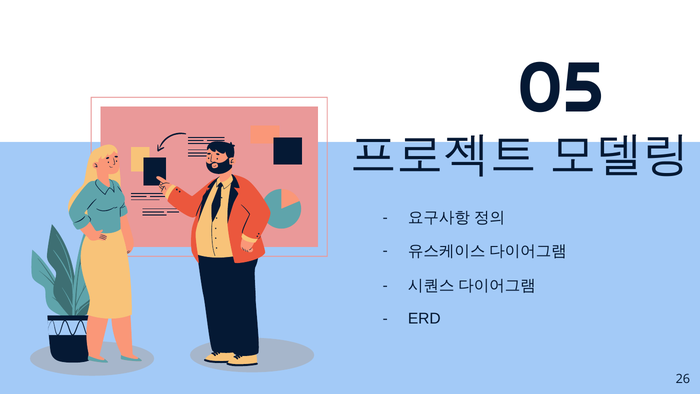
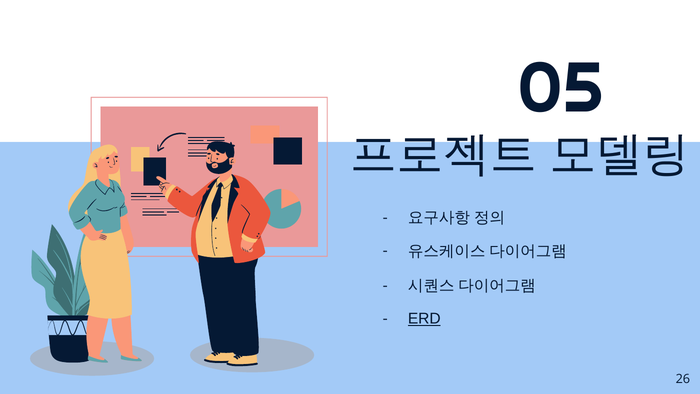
ERD underline: none -> present
